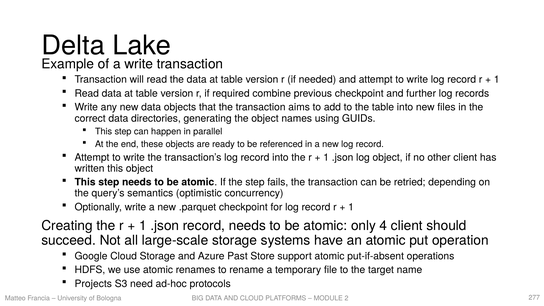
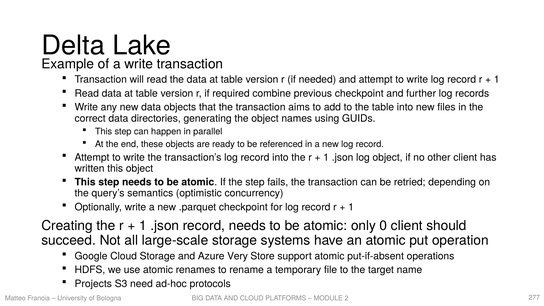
4: 4 -> 0
Past: Past -> Very
